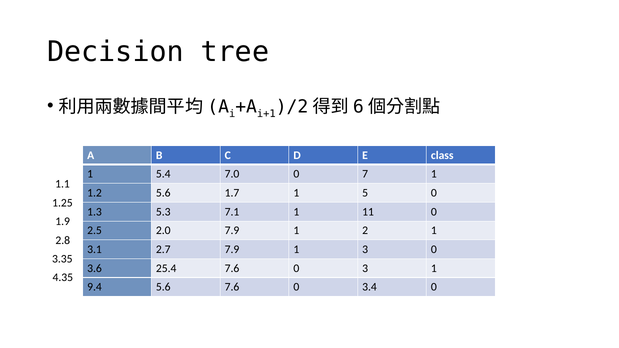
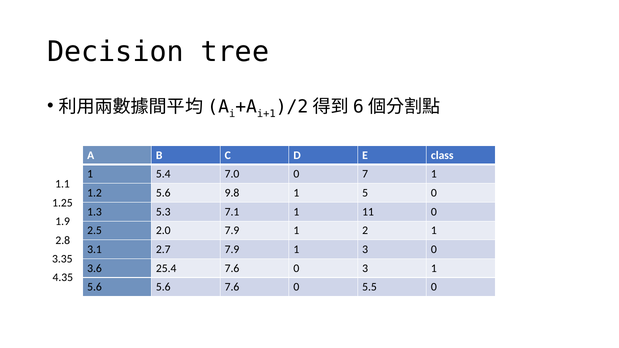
1.7: 1.7 -> 9.8
9.4 at (94, 287): 9.4 -> 5.6
3.4: 3.4 -> 5.5
